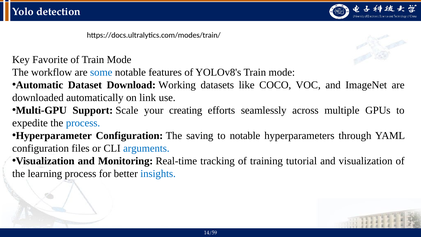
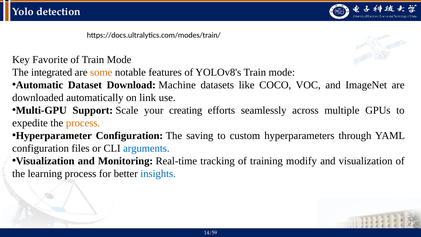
workflow: workflow -> integrated
some colour: blue -> orange
Working: Working -> Machine
process at (83, 123) colour: blue -> orange
to notable: notable -> custom
tutorial: tutorial -> modify
